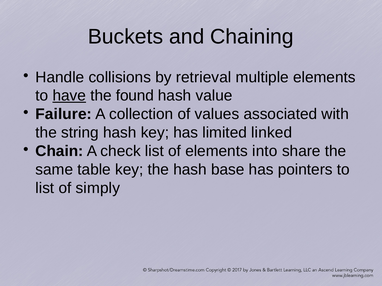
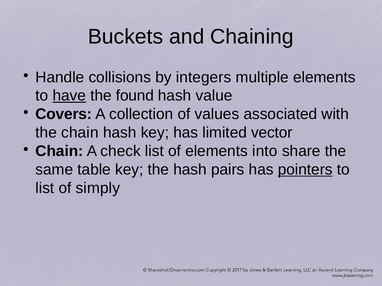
retrieval: retrieval -> integers
Failure: Failure -> Covers
the string: string -> chain
linked: linked -> vector
base: base -> pairs
pointers underline: none -> present
